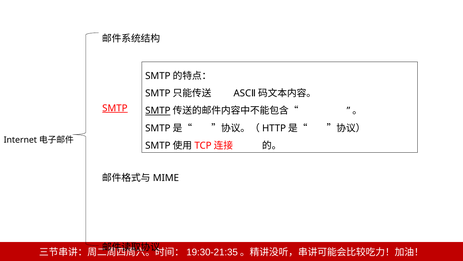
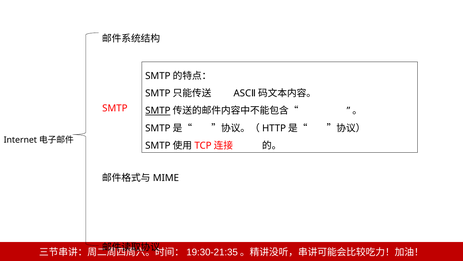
SMTP at (115, 108) underline: present -> none
